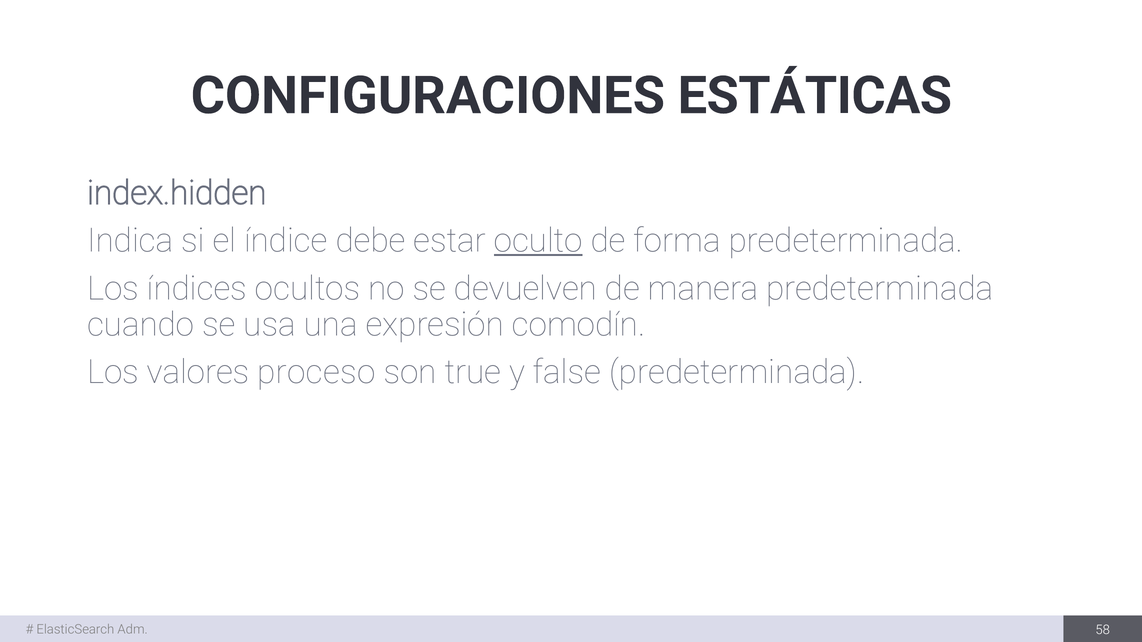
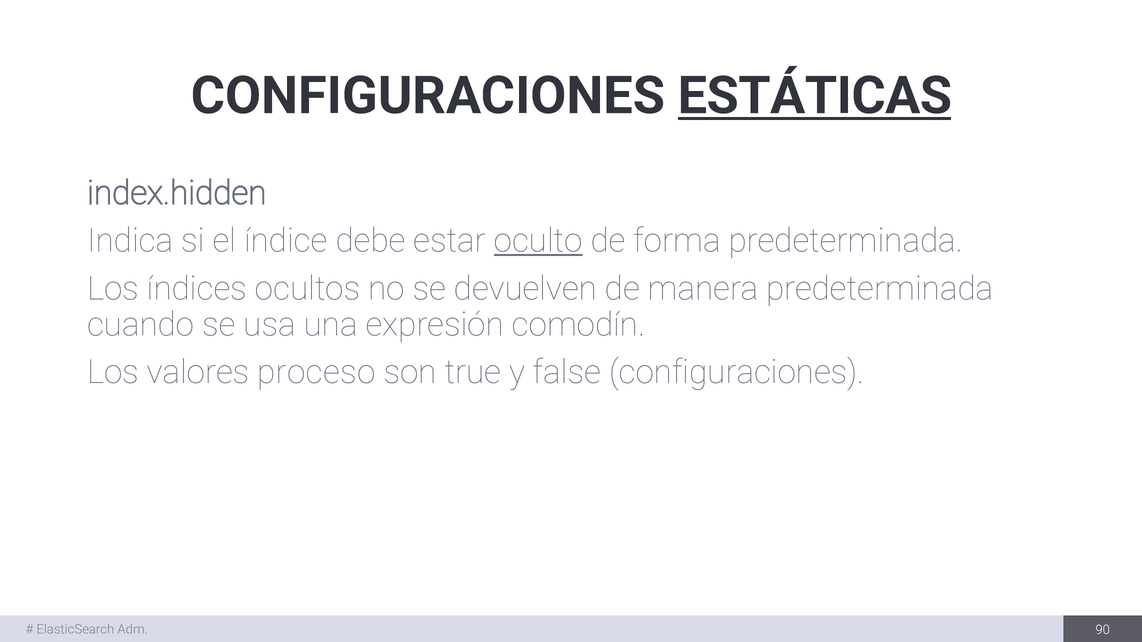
ESTÁTICAS underline: none -> present
false predeterminada: predeterminada -> configuraciones
58: 58 -> 90
